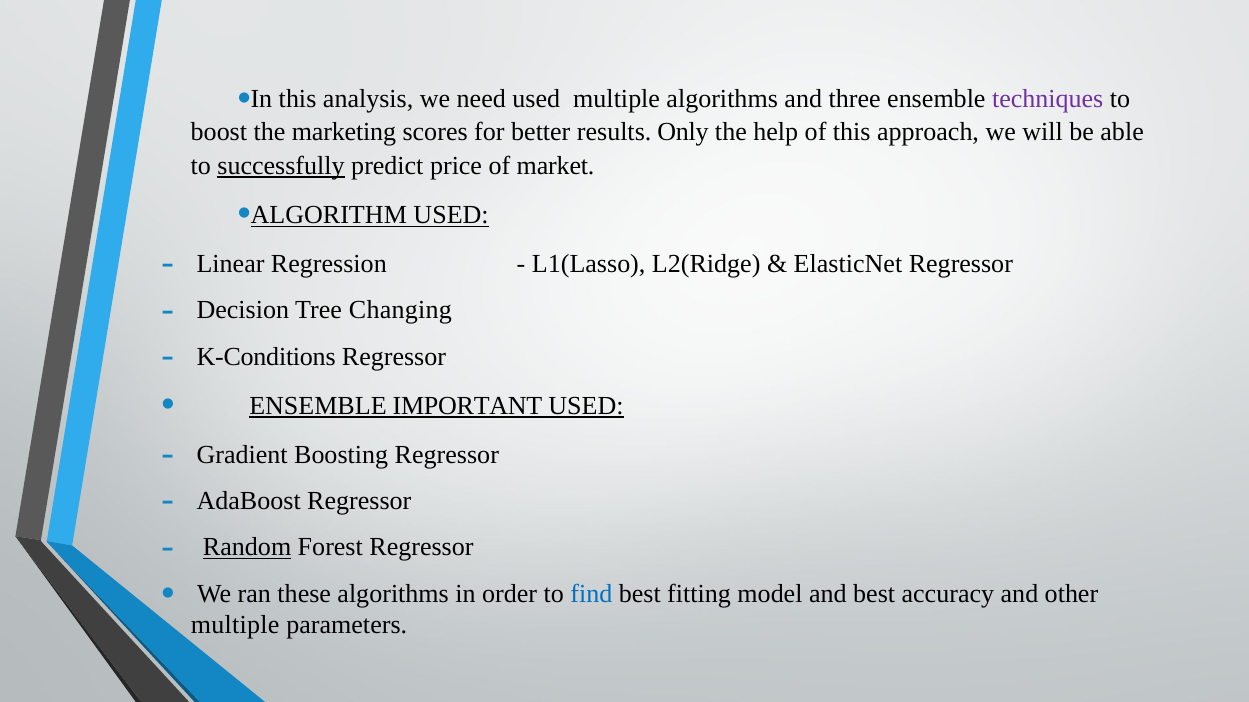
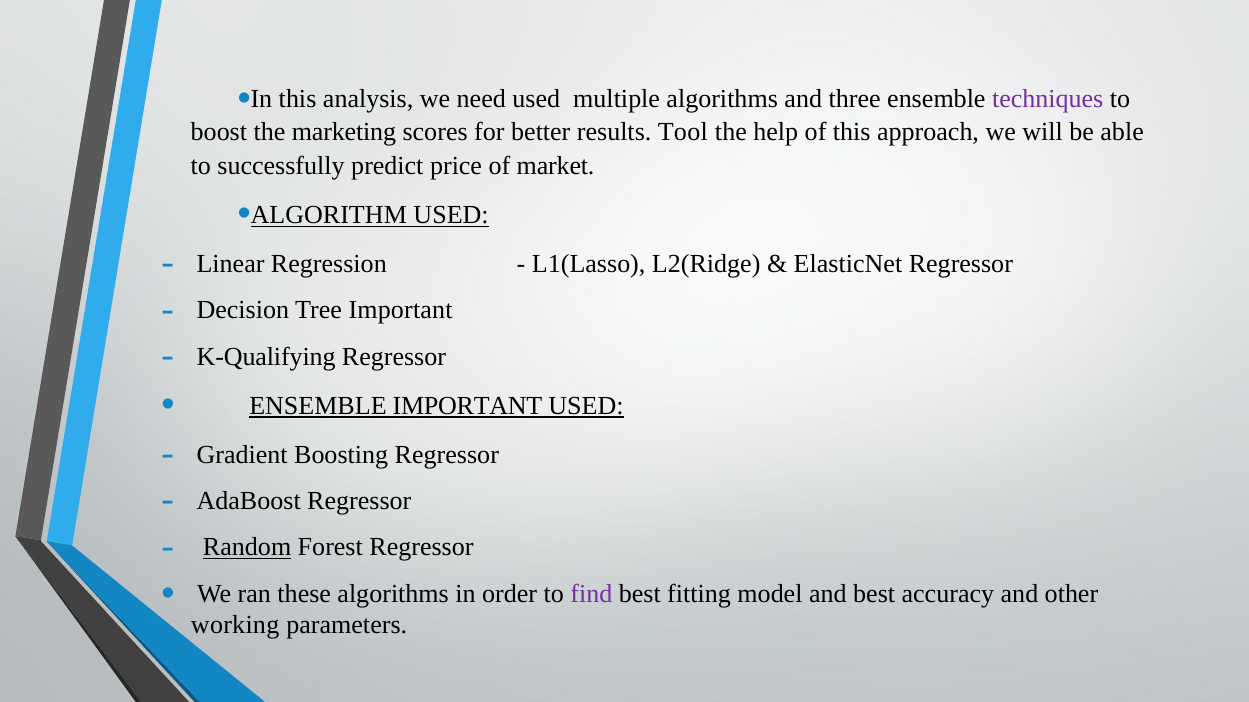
Only: Only -> Tool
successfully underline: present -> none
Tree Changing: Changing -> Important
K-Conditions: K-Conditions -> K-Qualifying
find colour: blue -> purple
multiple at (235, 626): multiple -> working
